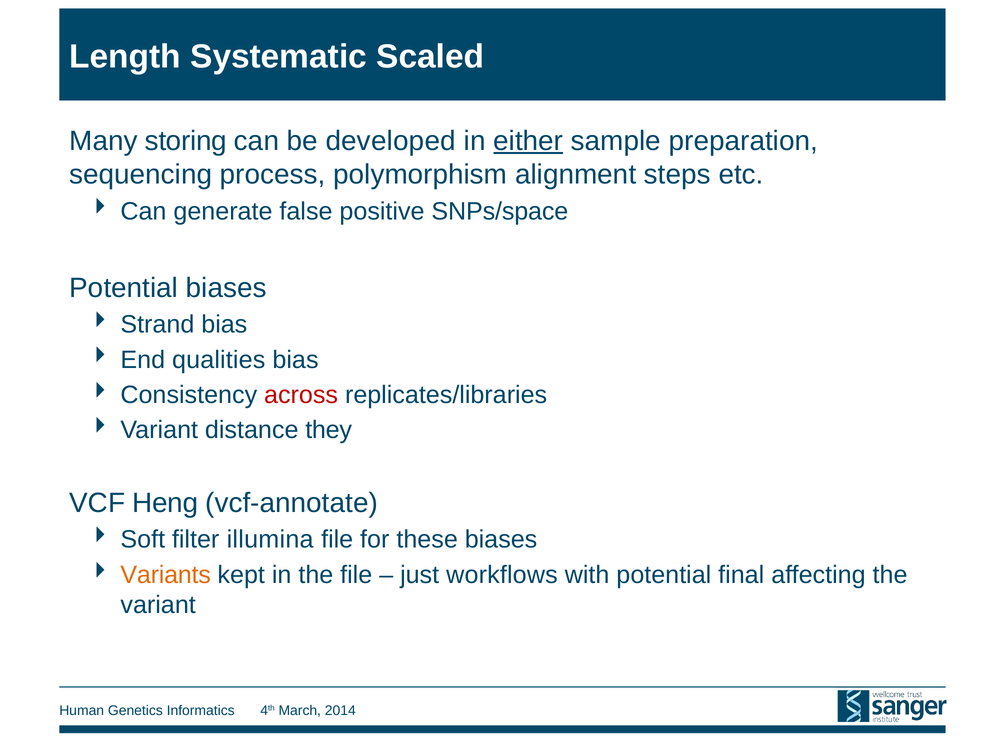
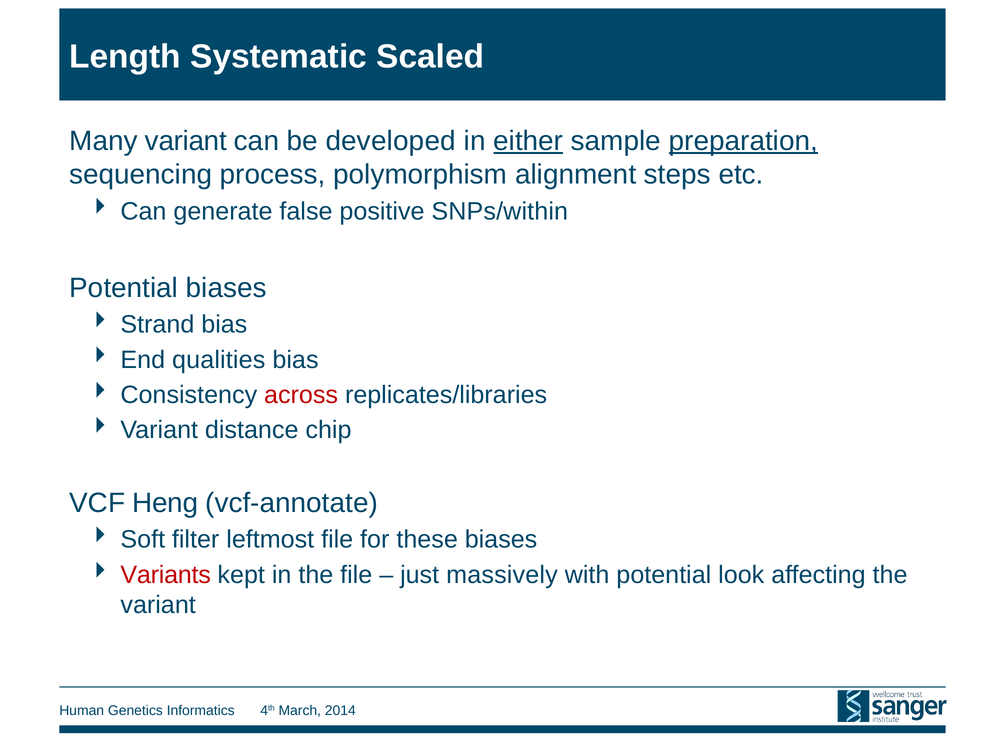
Many storing: storing -> variant
preparation underline: none -> present
SNPs/space: SNPs/space -> SNPs/within
they: they -> chip
illumina: illumina -> leftmost
Variants colour: orange -> red
workflows: workflows -> massively
final: final -> look
